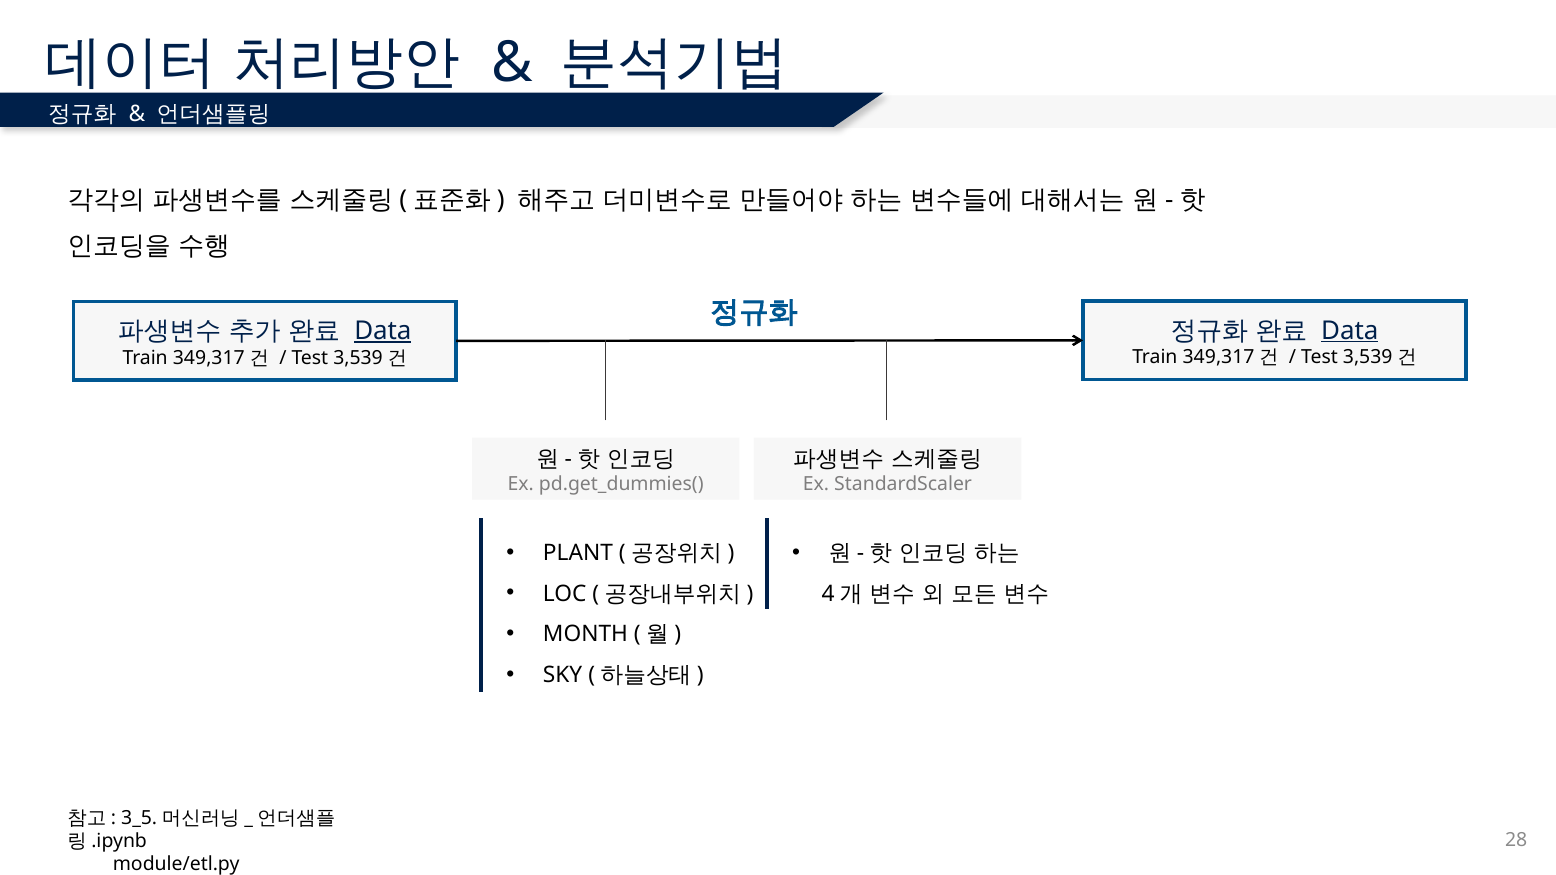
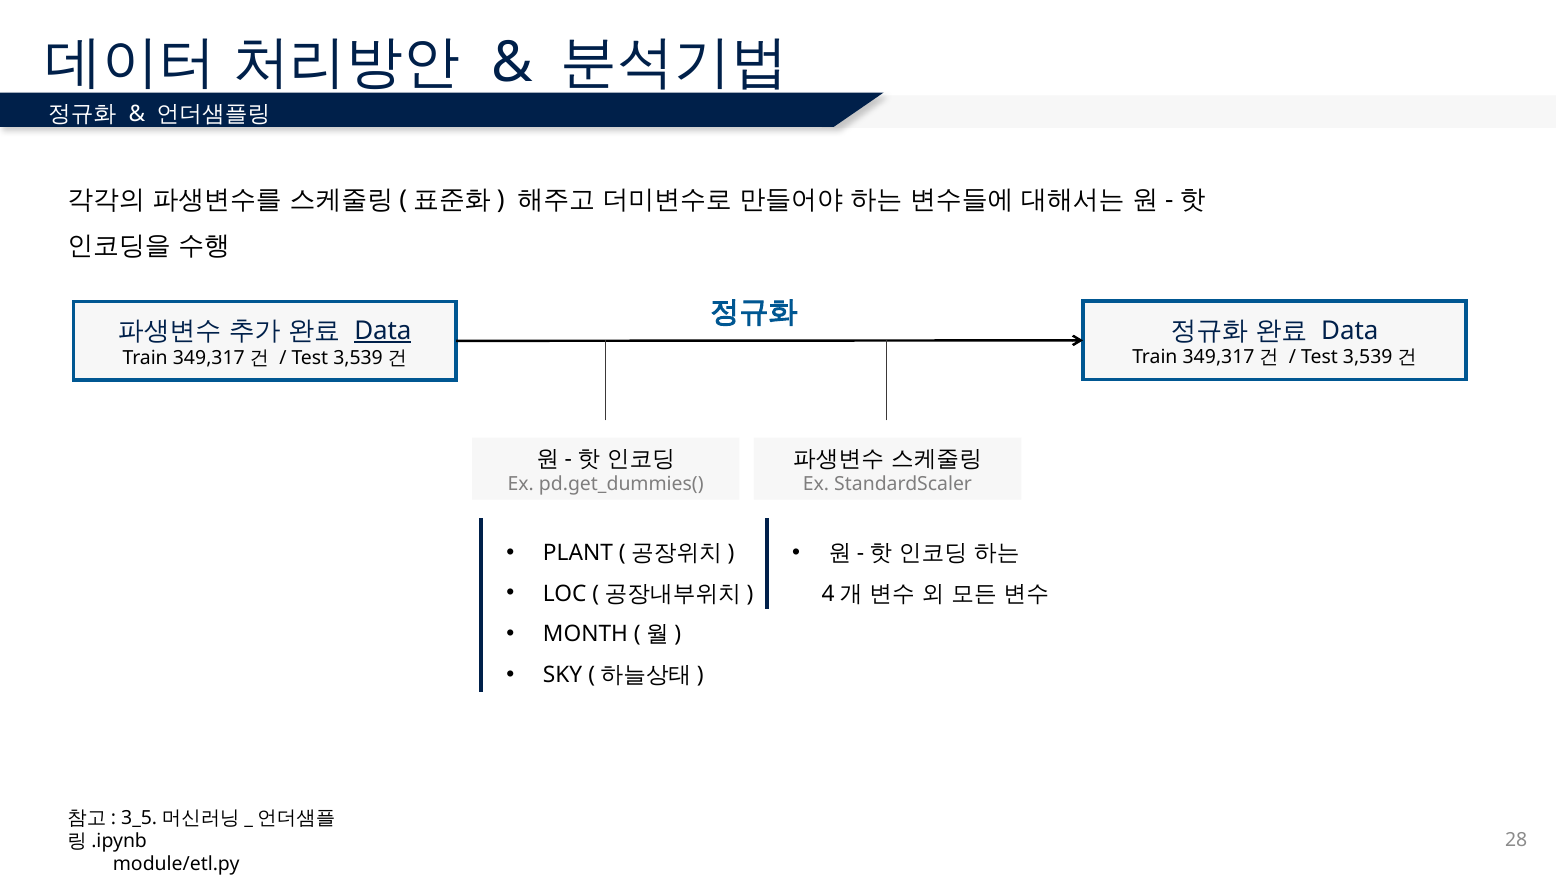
Data at (1350, 331) underline: present -> none
